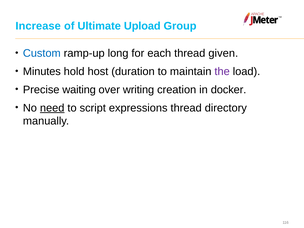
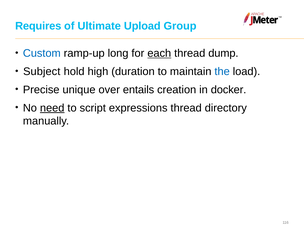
Increase: Increase -> Requires
each underline: none -> present
given: given -> dump
Minutes: Minutes -> Subject
host: host -> high
the colour: purple -> blue
waiting: waiting -> unique
writing: writing -> entails
